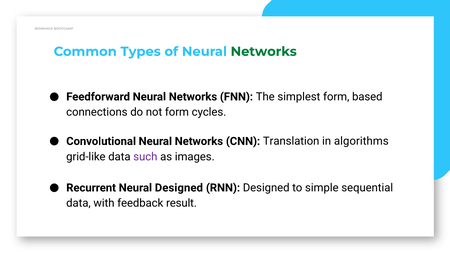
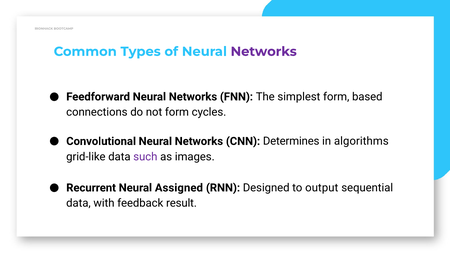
Networks at (264, 52) colour: green -> purple
Translation: Translation -> Determines
Neural Designed: Designed -> Assigned
simple: simple -> output
